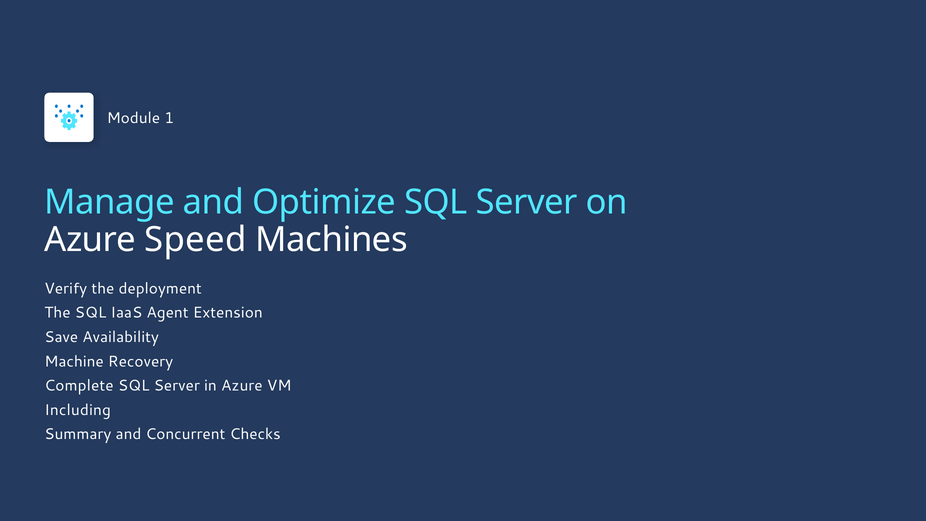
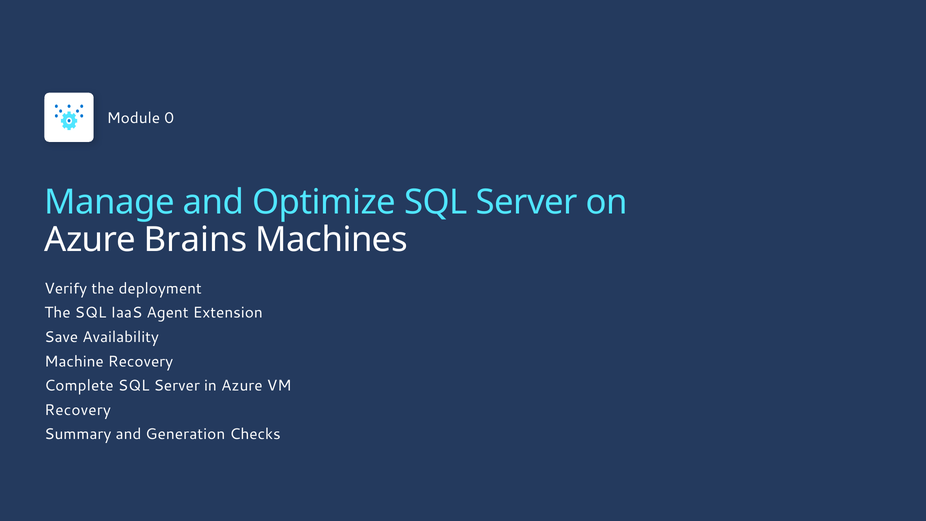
1: 1 -> 0
Speed: Speed -> Brains
Including at (78, 410): Including -> Recovery
Concurrent: Concurrent -> Generation
